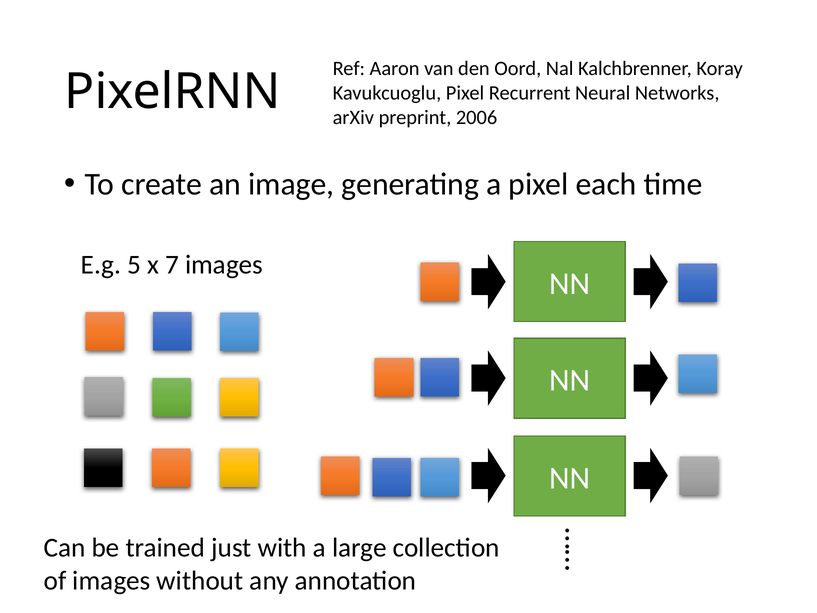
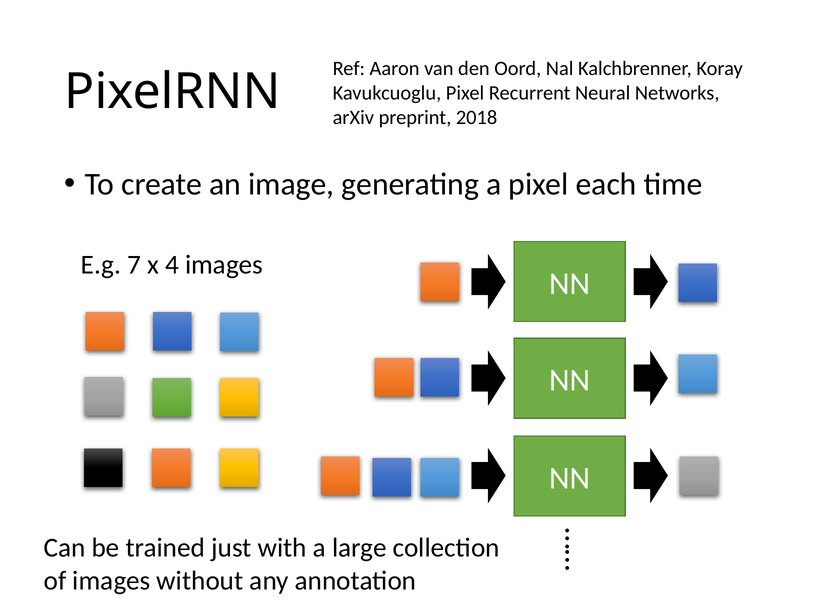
2006: 2006 -> 2018
5: 5 -> 7
7: 7 -> 4
